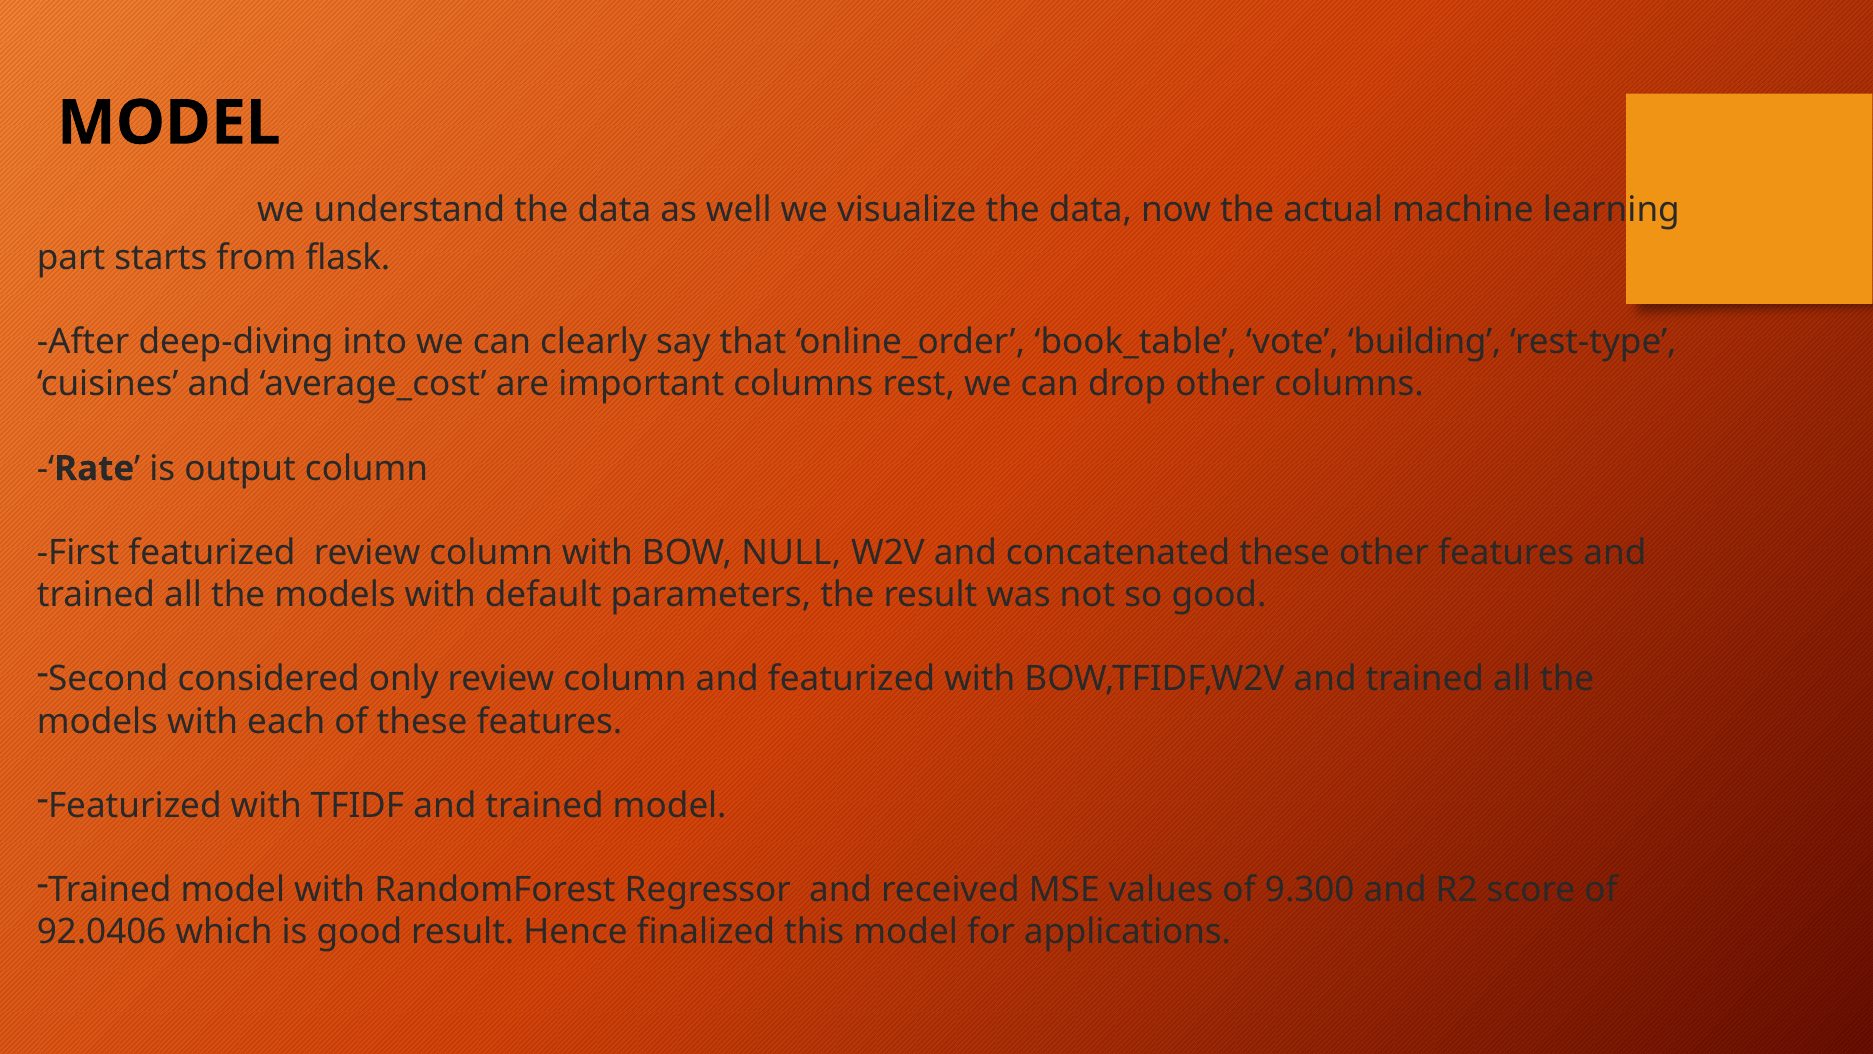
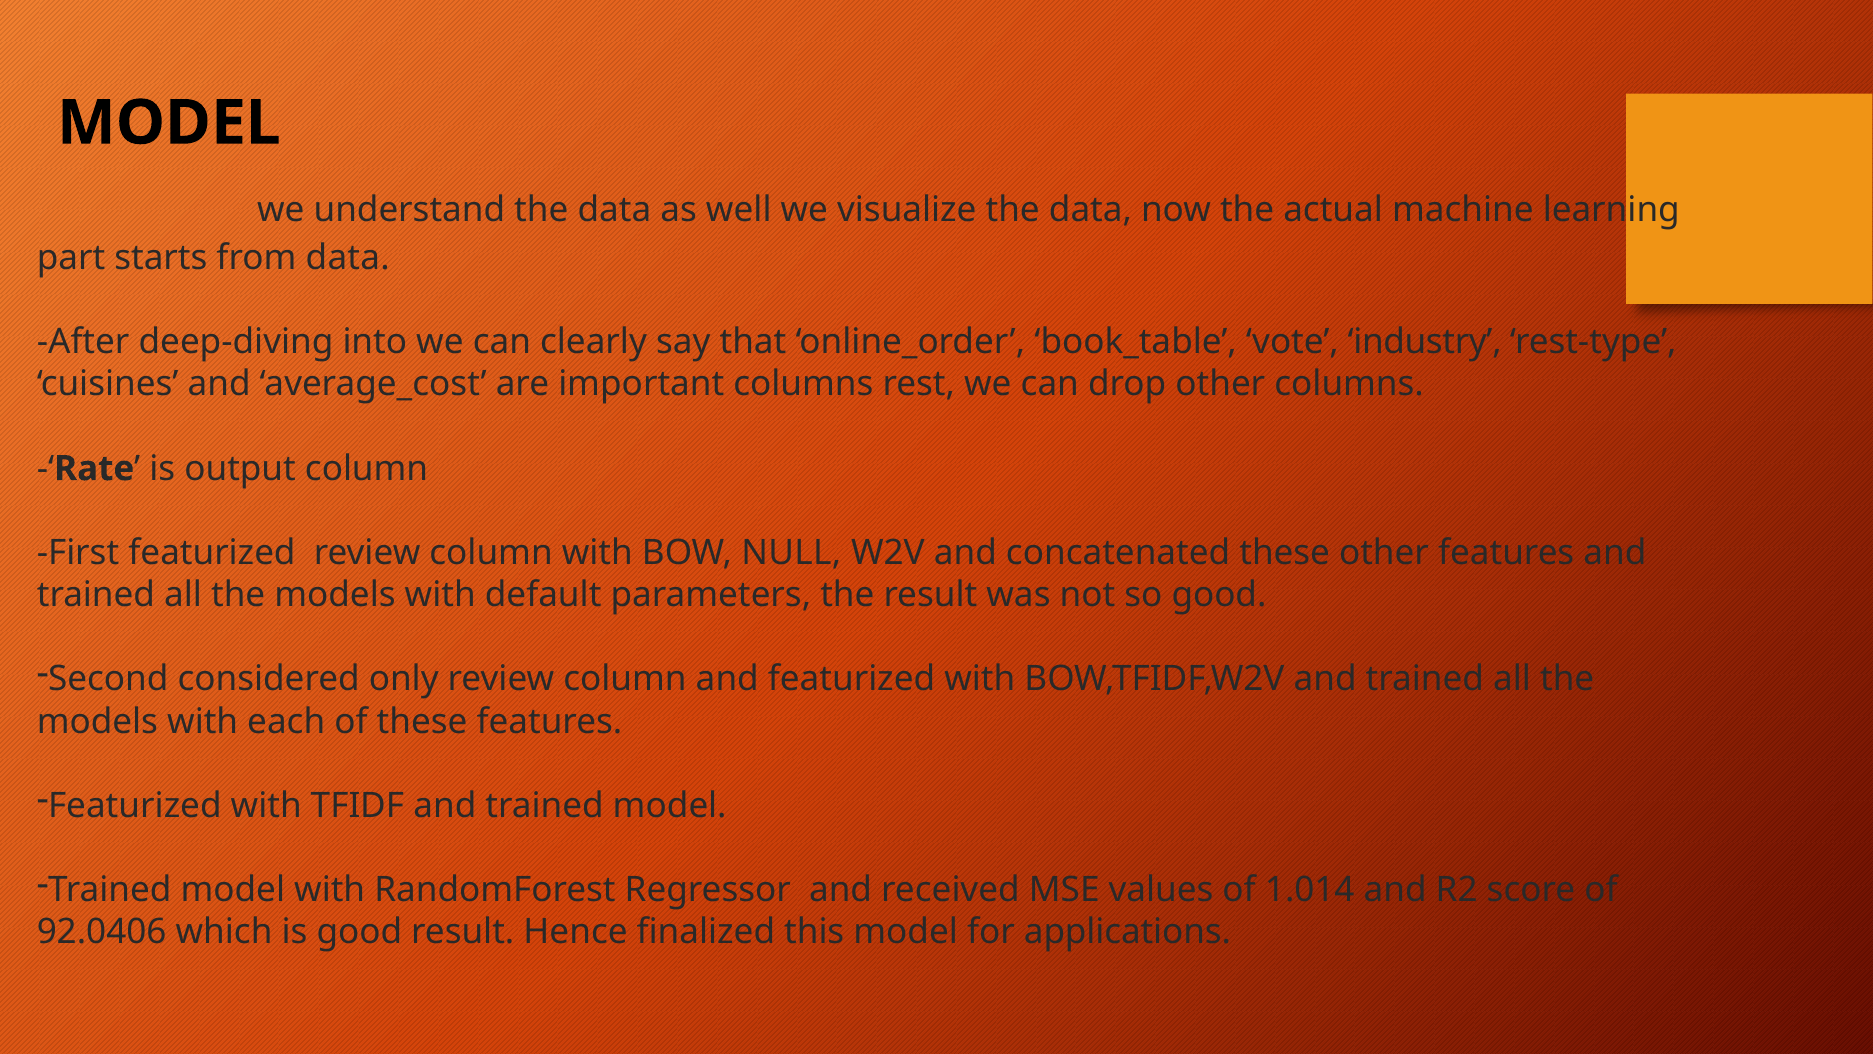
from flask: flask -> data
building: building -> industry
9.300: 9.300 -> 1.014
